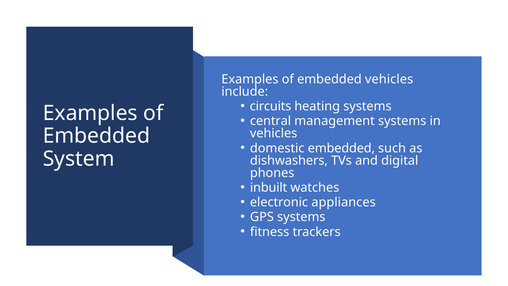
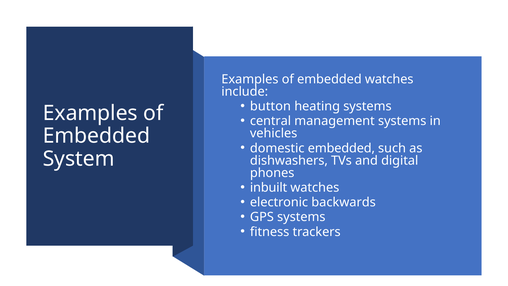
embedded vehicles: vehicles -> watches
circuits: circuits -> button
appliances: appliances -> backwards
